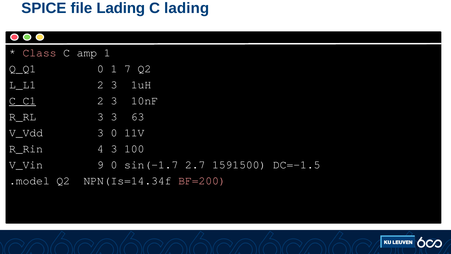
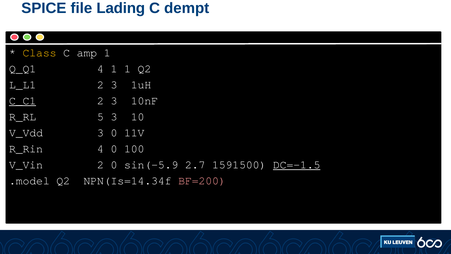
C lading: lading -> dempt
Class colour: pink -> yellow
Q_Q1 0: 0 -> 4
1 7: 7 -> 1
R_RL 3: 3 -> 5
63: 63 -> 10
4 3: 3 -> 0
V_Vin 9: 9 -> 2
sin(-1.7: sin(-1.7 -> sin(-5.9
DC=-1.5 underline: none -> present
